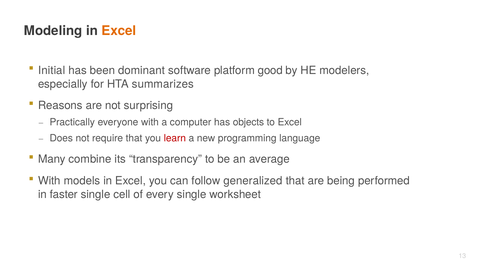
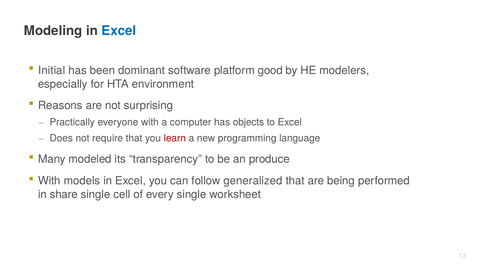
Excel at (119, 31) colour: orange -> blue
summarizes: summarizes -> environment
combine: combine -> modeled
average: average -> produce
faster: faster -> share
